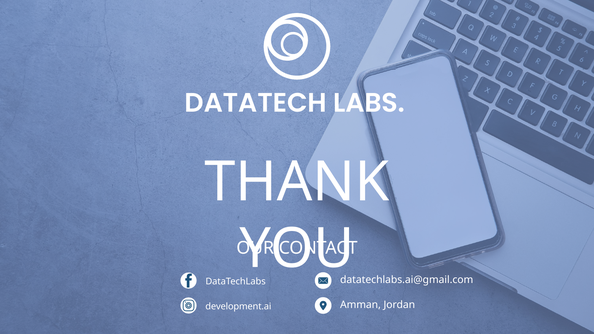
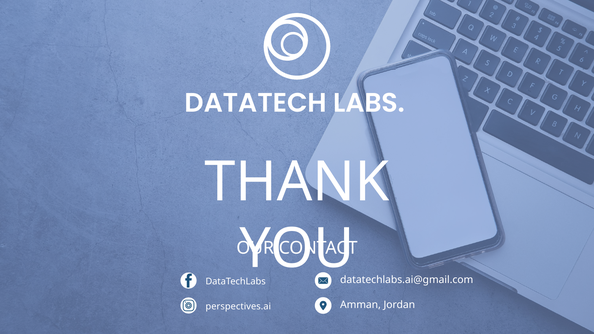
development.ai: development.ai -> perspectives.ai
